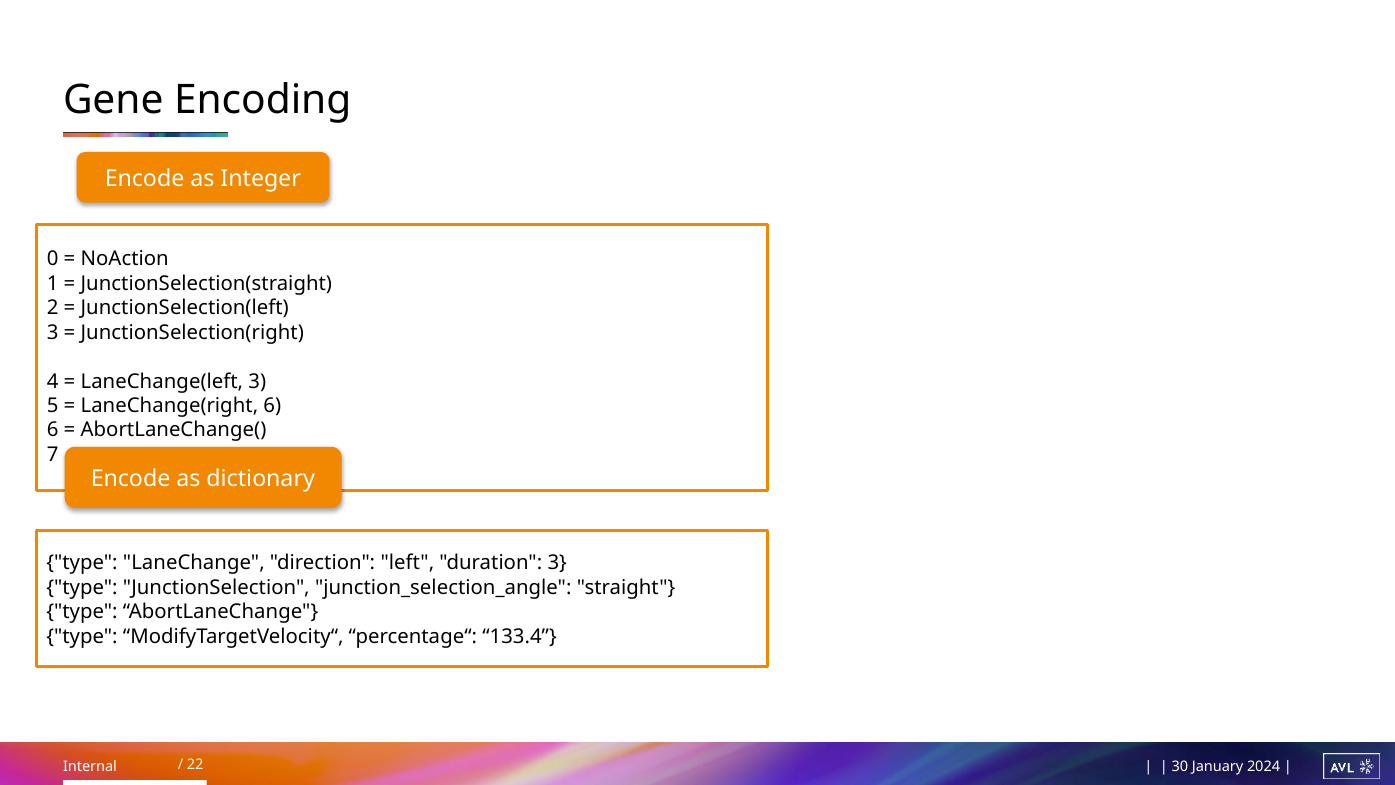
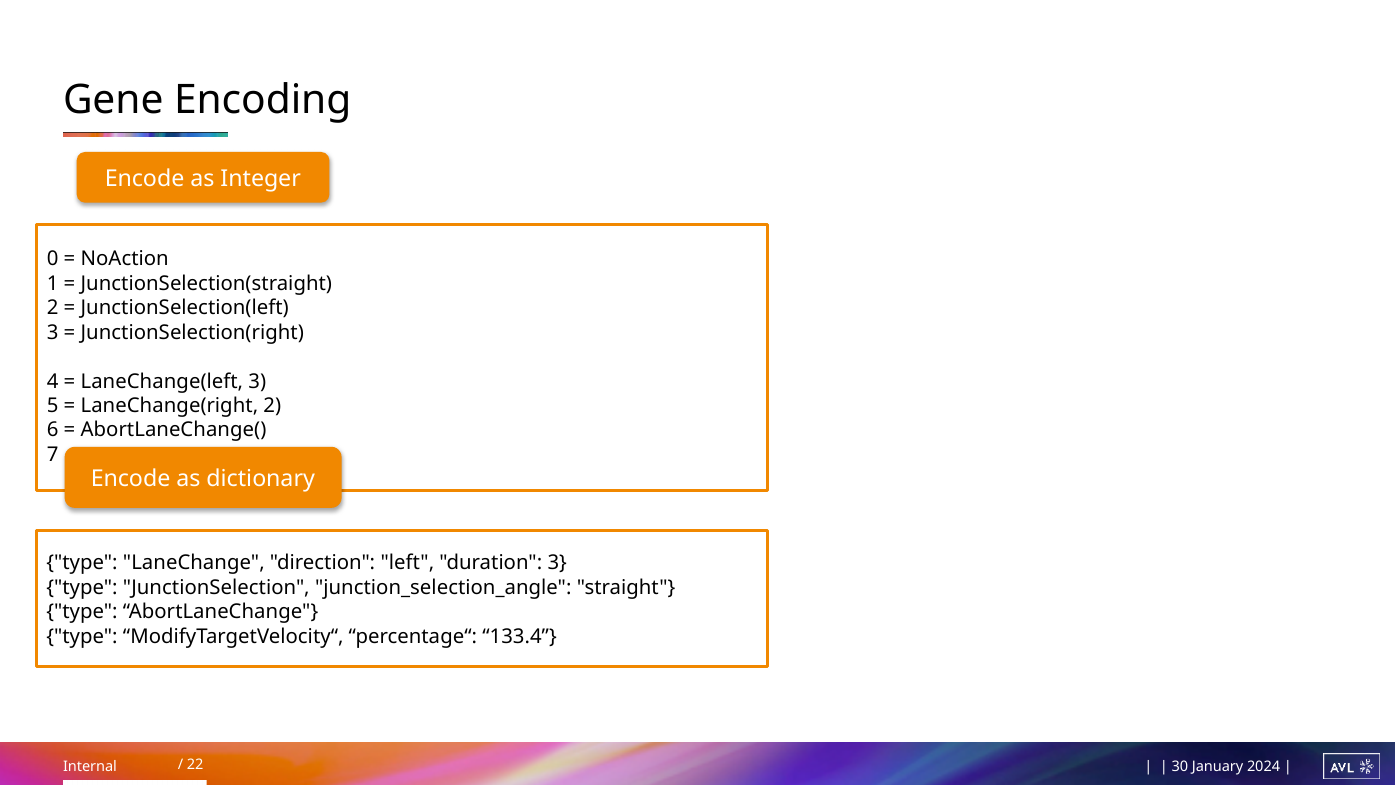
LaneChange(right 6: 6 -> 2
